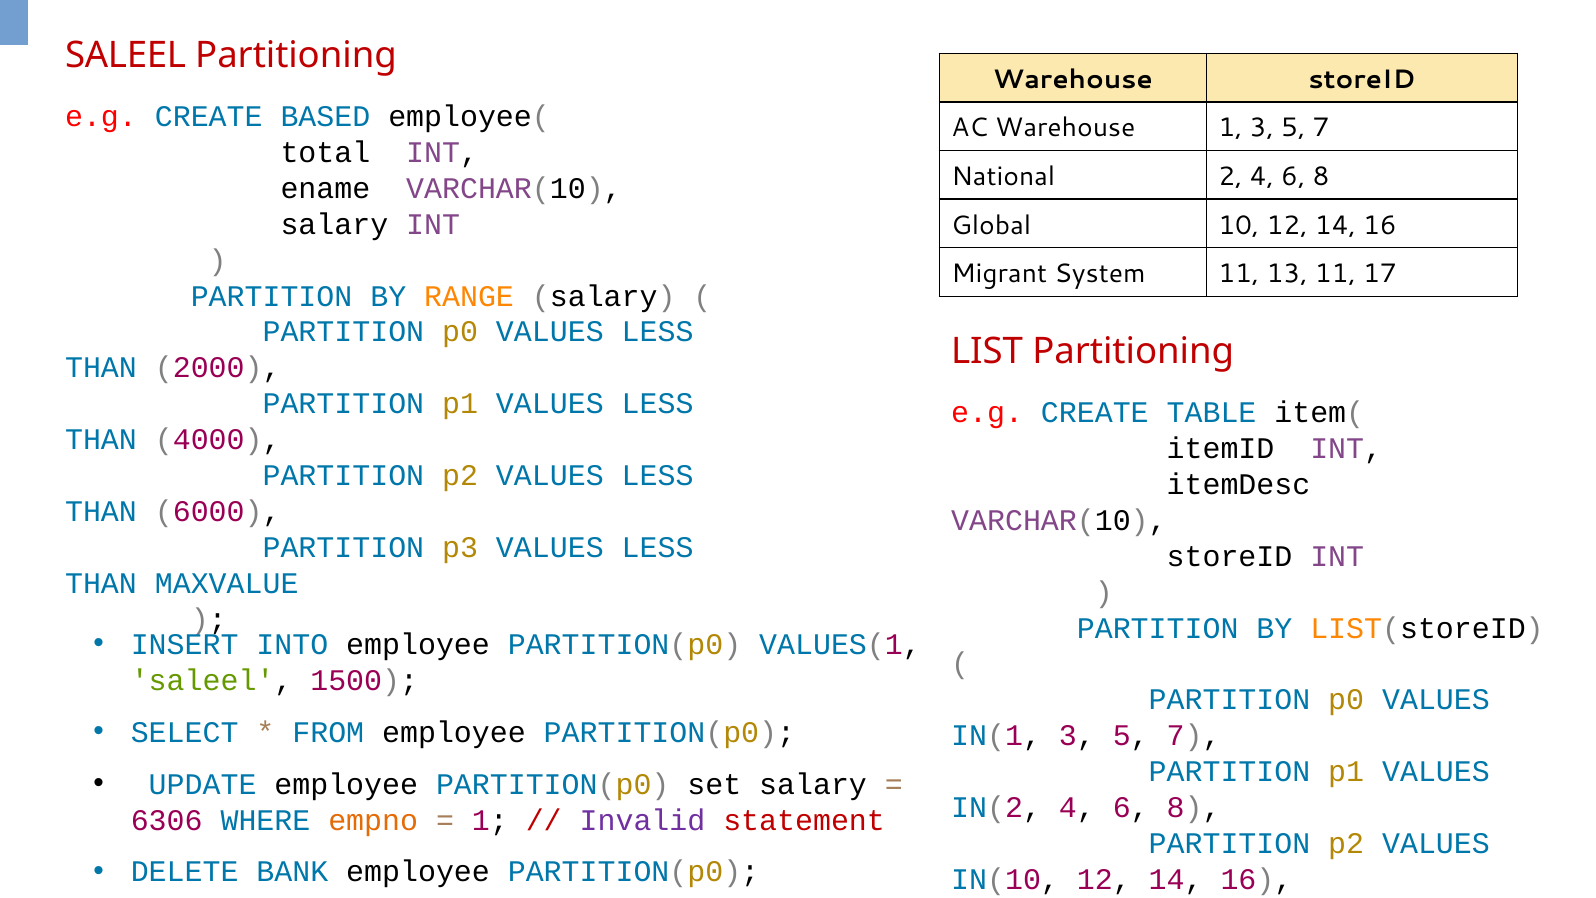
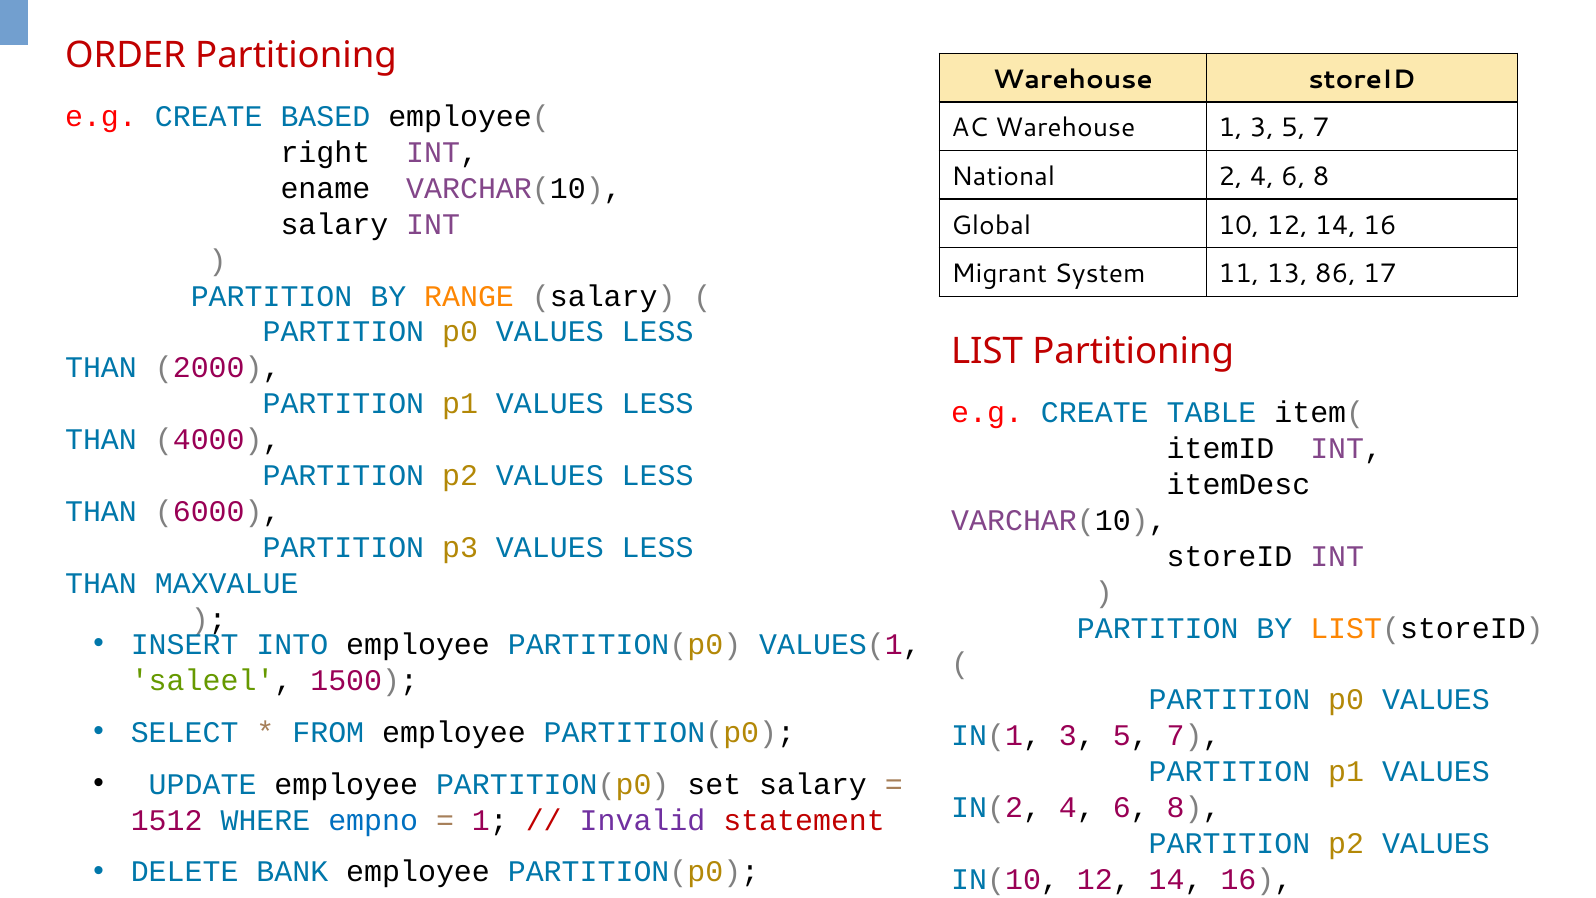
SALEEL at (126, 55): SALEEL -> ORDER
total: total -> right
13 11: 11 -> 86
6306: 6306 -> 1512
empno colour: orange -> blue
